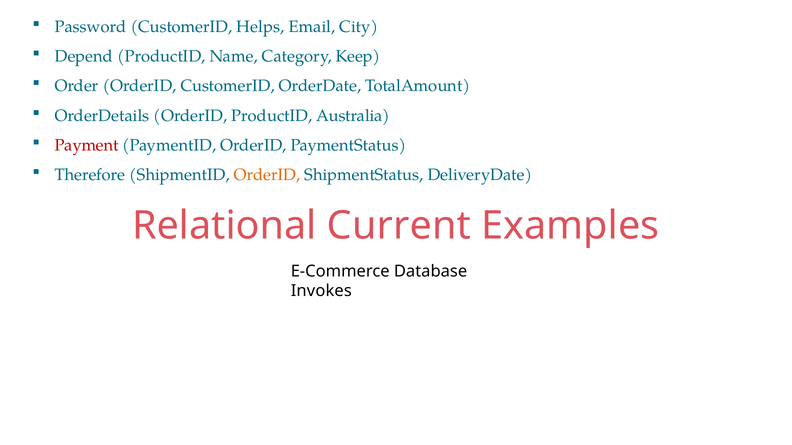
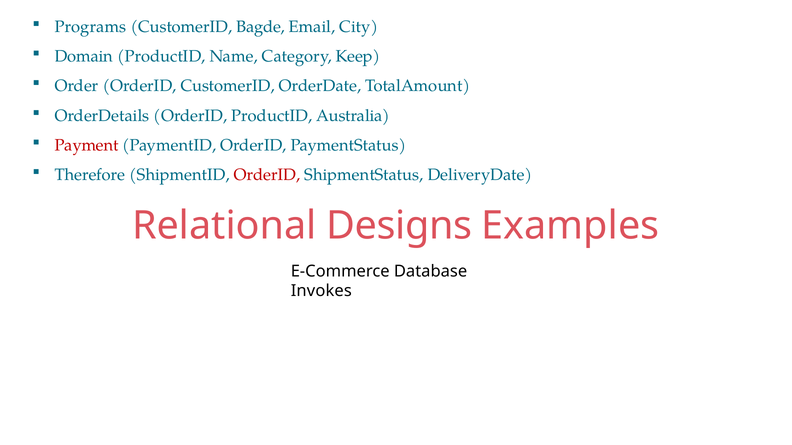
Password: Password -> Programs
Helps: Helps -> Bagde
Depend: Depend -> Domain
OrderID at (267, 175) colour: orange -> red
Current: Current -> Designs
